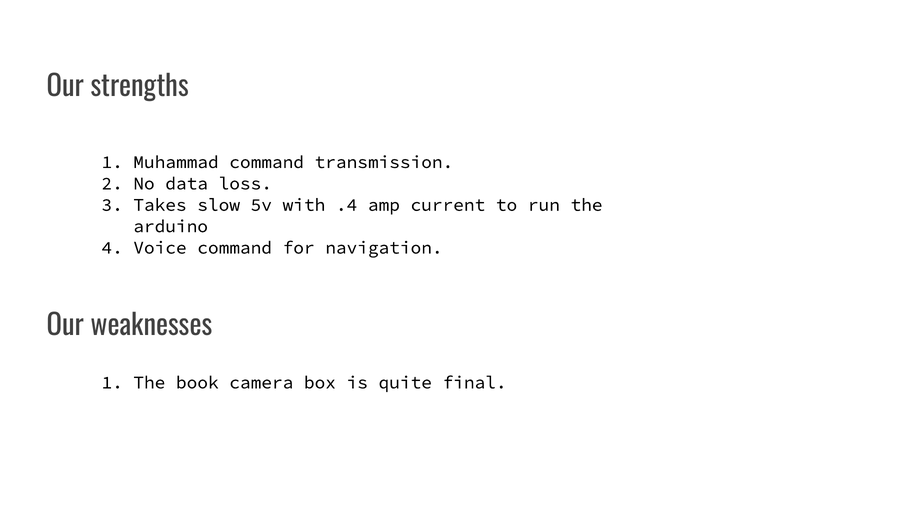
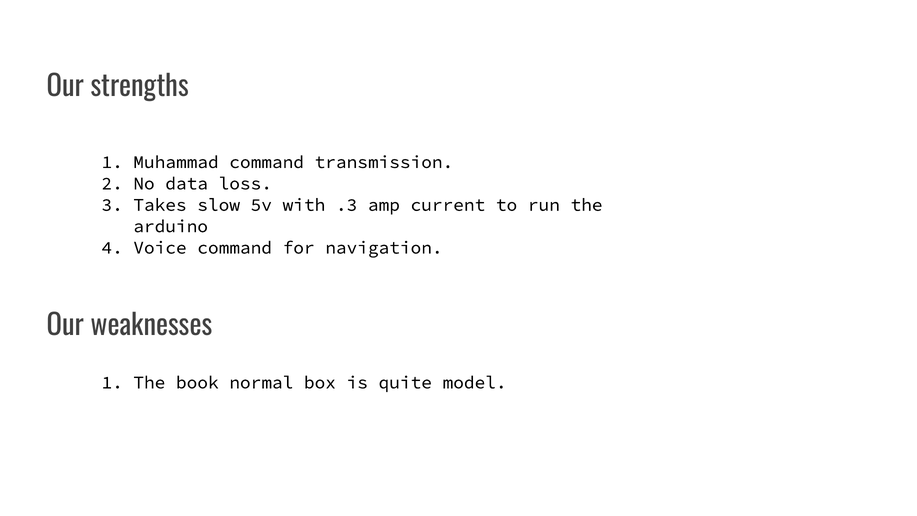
.4: .4 -> .3
camera: camera -> normal
final: final -> model
